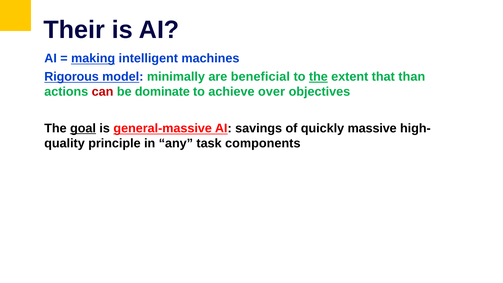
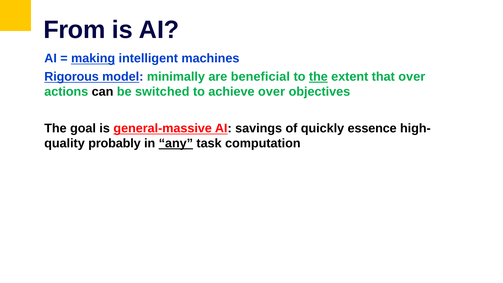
Their: Their -> From
that than: than -> over
can colour: red -> black
dominate: dominate -> switched
goal underline: present -> none
massive: massive -> essence
principle: principle -> probably
any underline: none -> present
components: components -> computation
